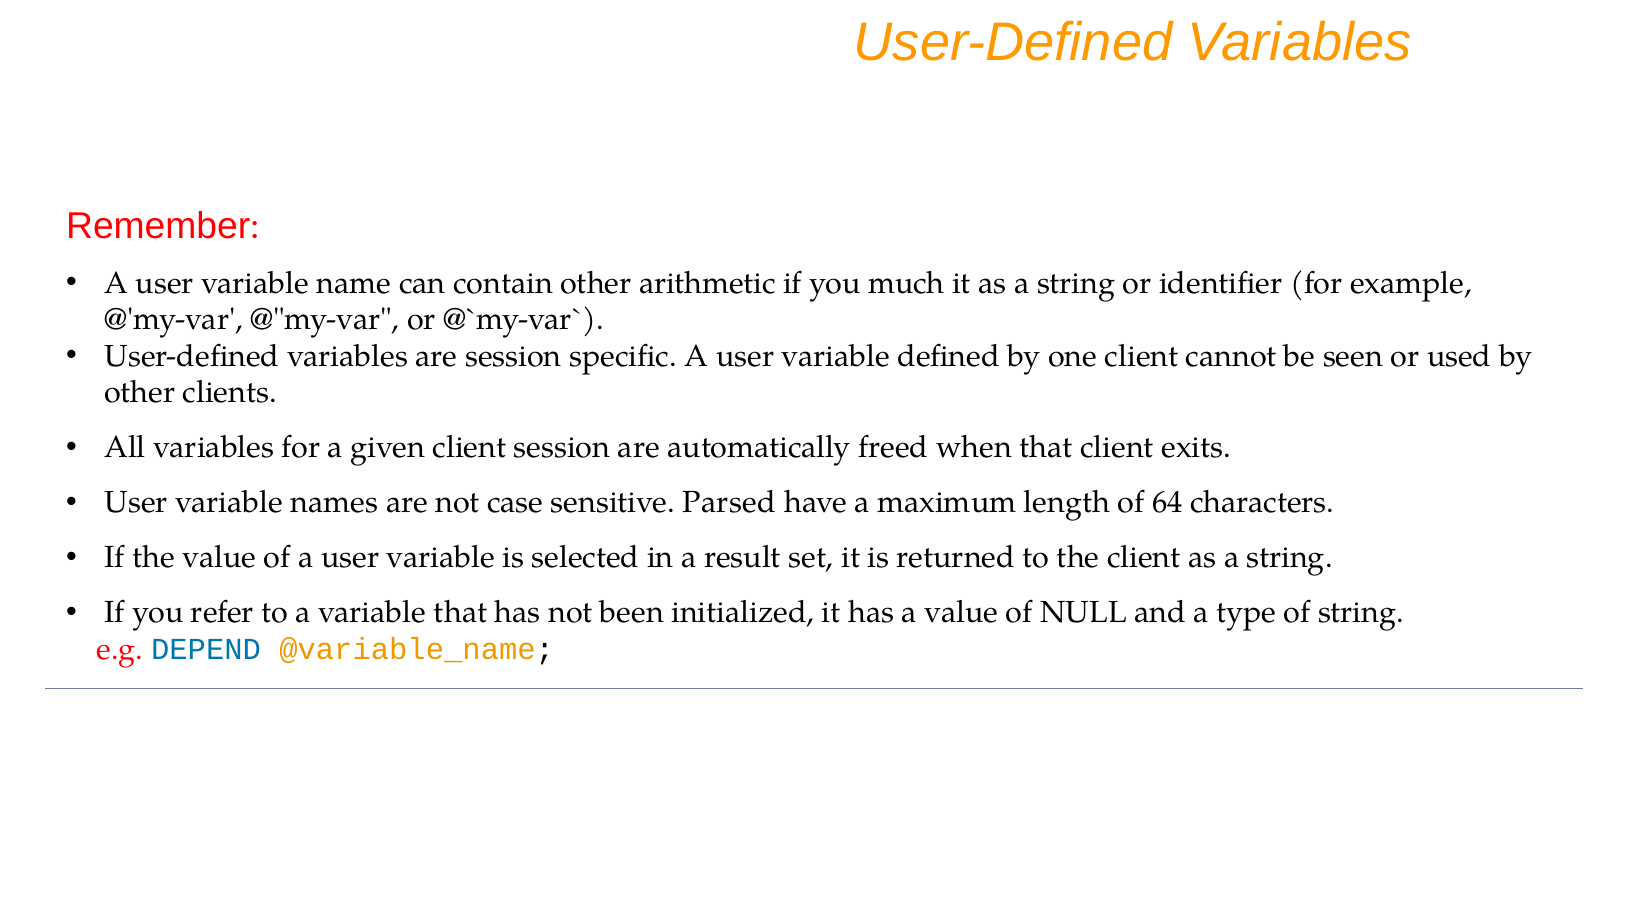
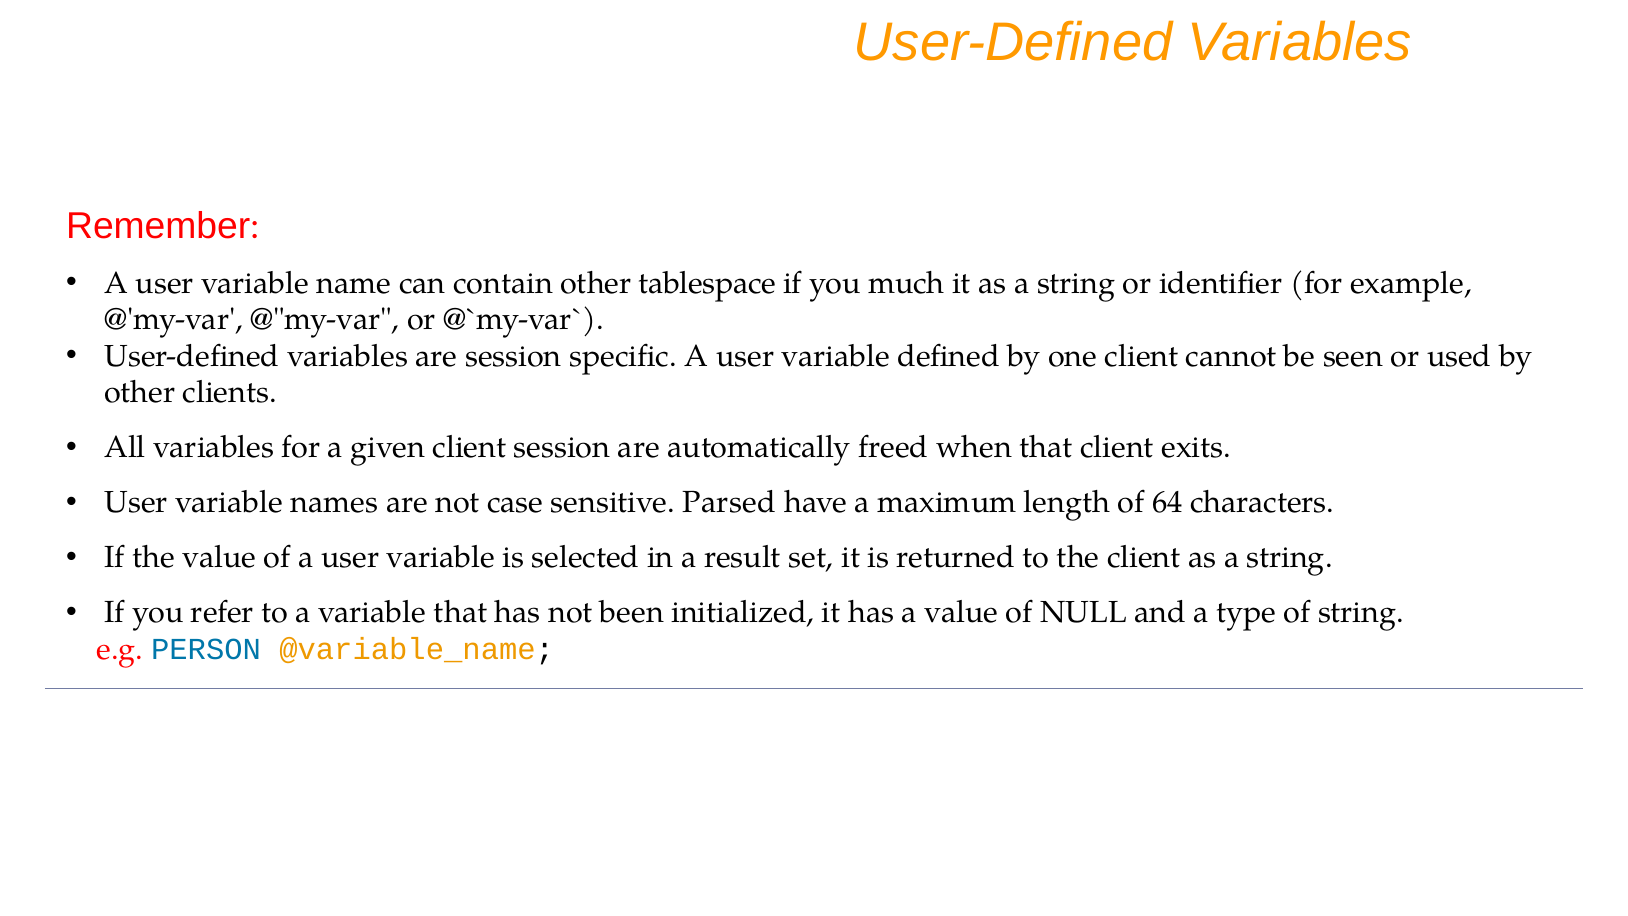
arithmetic: arithmetic -> tablespace
DEPEND: DEPEND -> PERSON
